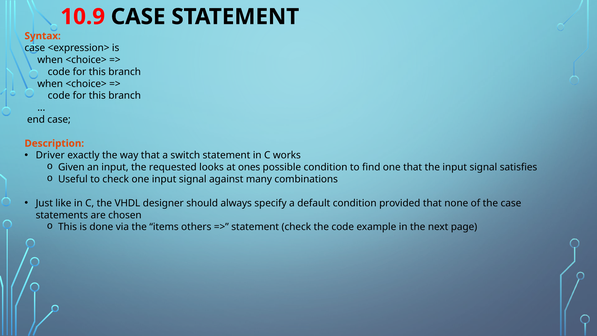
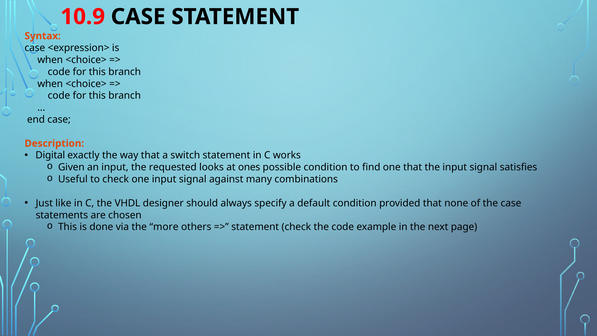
Driver: Driver -> Digital
items: items -> more
